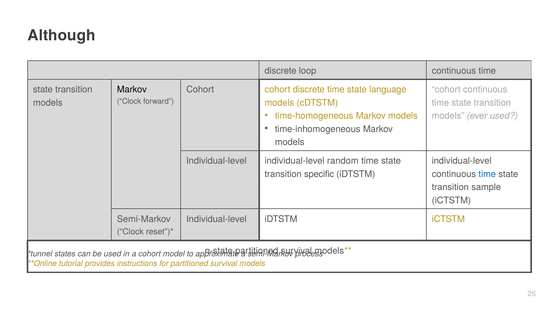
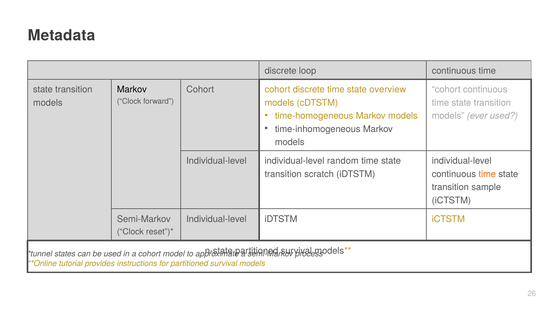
Although: Although -> Metadata
language: language -> overview
specific: specific -> scratch
time at (487, 174) colour: blue -> orange
